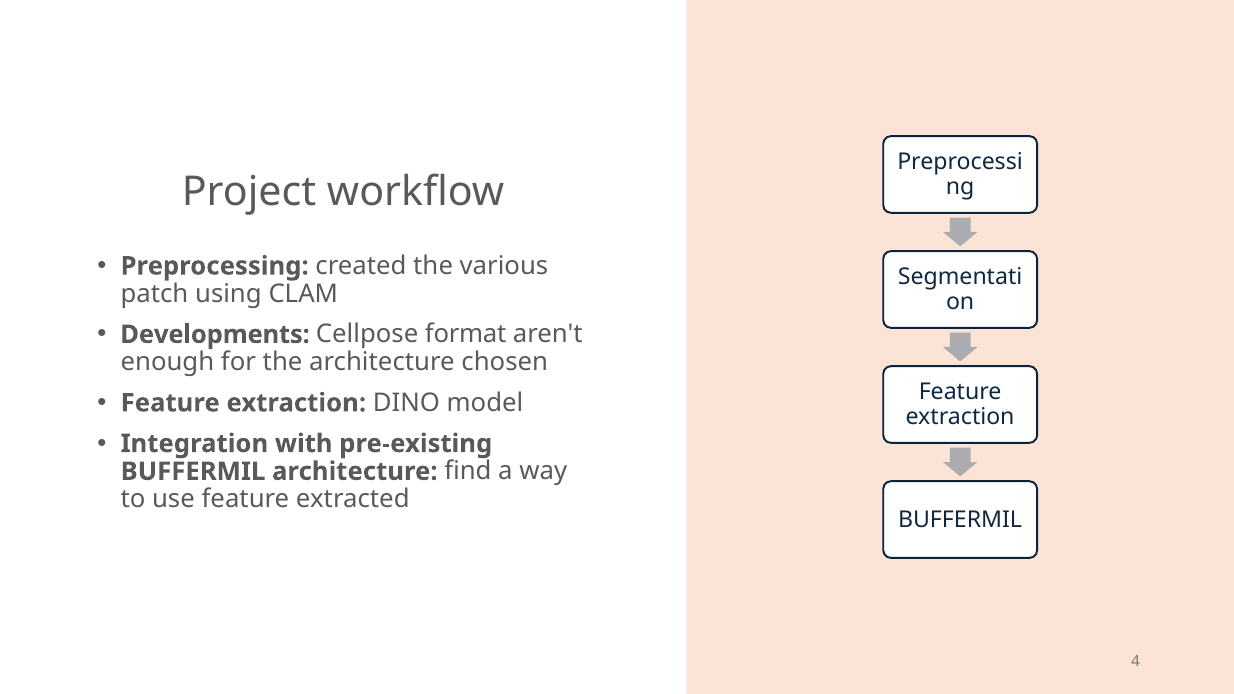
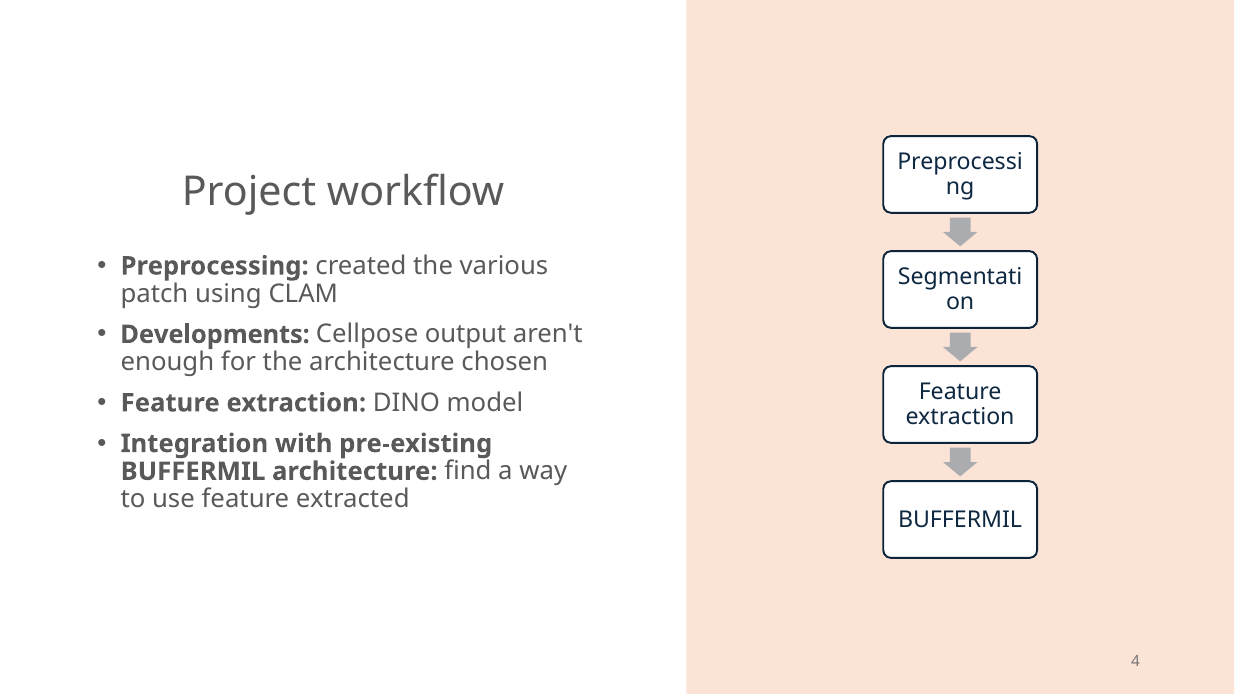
format: format -> output
